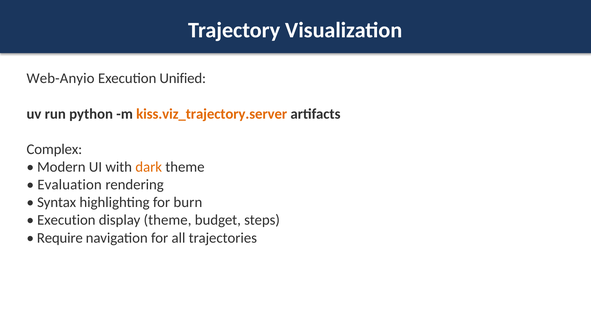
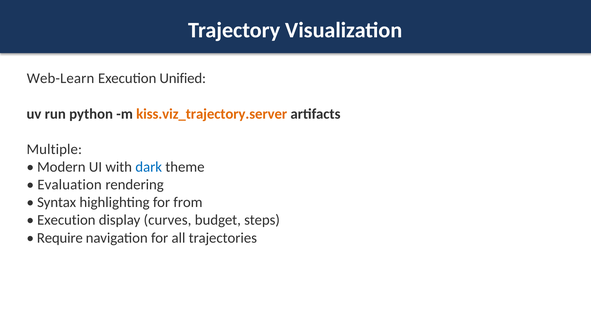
Web-Anyio: Web-Anyio -> Web-Learn
Complex: Complex -> Multiple
dark colour: orange -> blue
burn: burn -> from
display theme: theme -> curves
